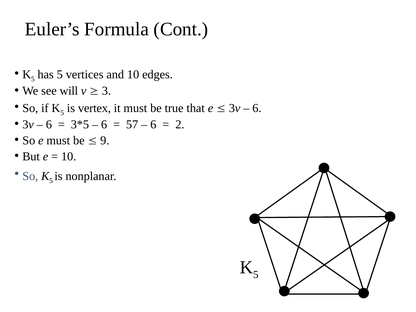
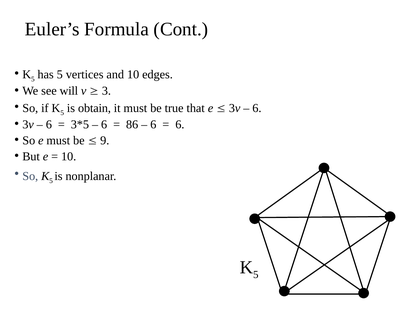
vertex: vertex -> obtain
57: 57 -> 86
2 at (180, 124): 2 -> 6
